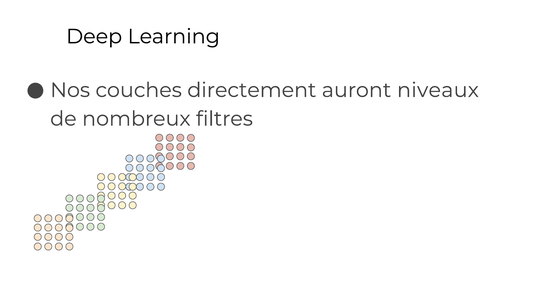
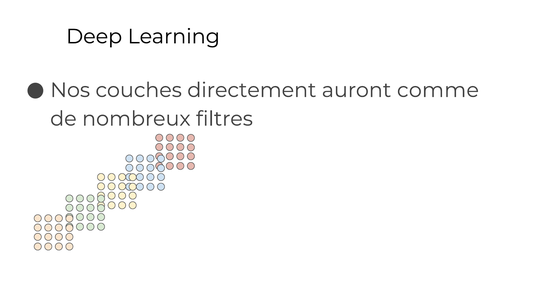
niveaux: niveaux -> comme
